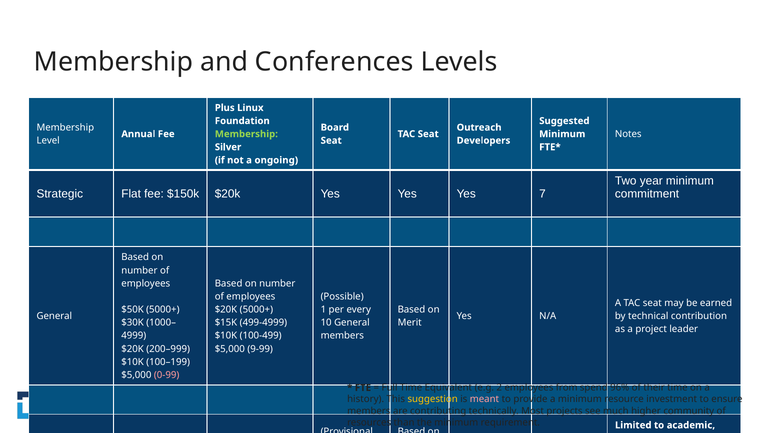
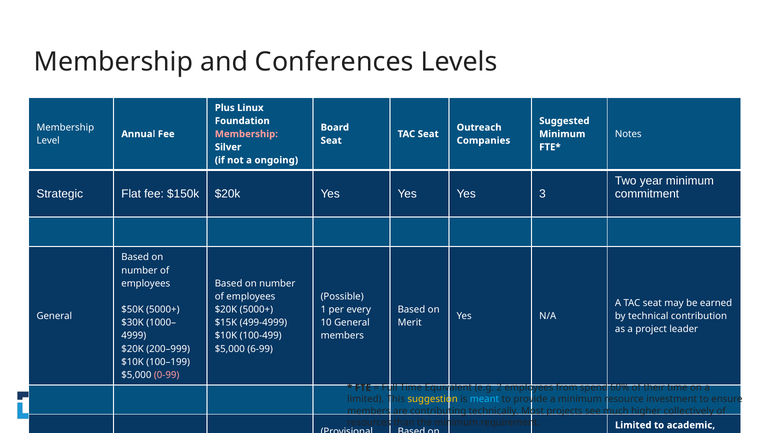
Membership at (246, 134) colour: light green -> pink
Developers: Developers -> Companies
7: 7 -> 3
9-99: 9-99 -> 6-99
96%: 96% -> 60%
history at (366, 399): history -> limited
meant colour: pink -> light blue
community: community -> collectively
